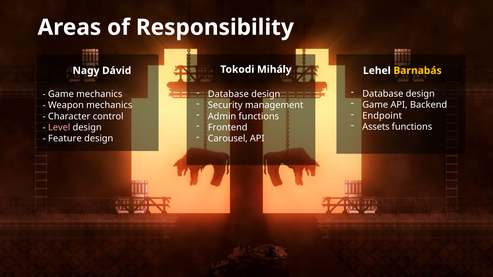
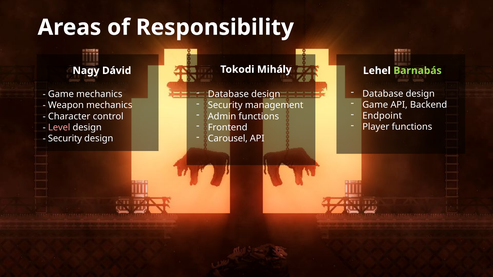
Barnabás colour: yellow -> light green
Assets: Assets -> Player
Feature at (65, 139): Feature -> Security
